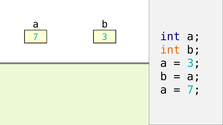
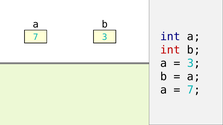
int at (170, 50) colour: orange -> red
